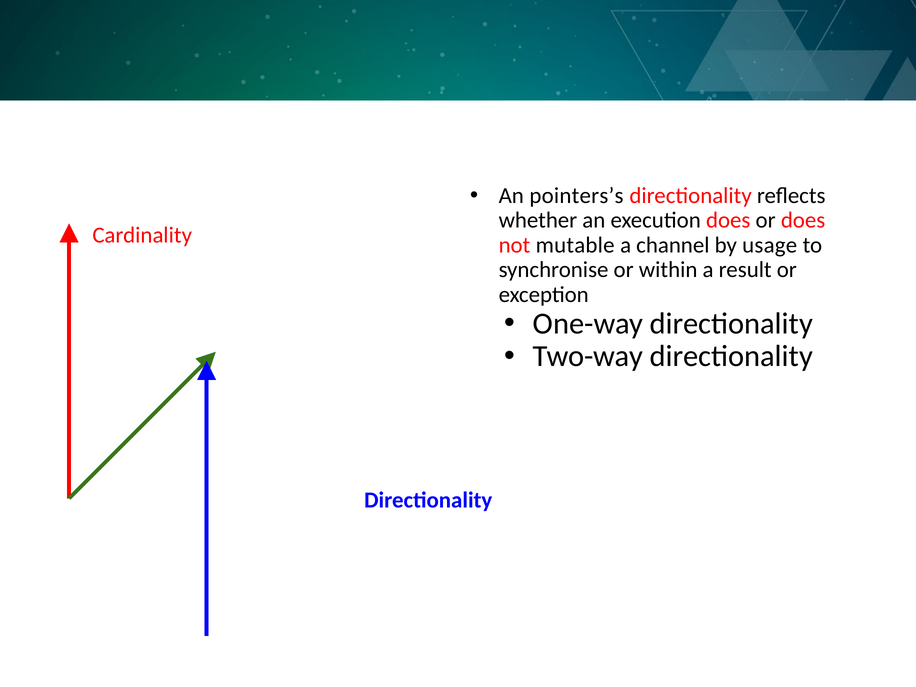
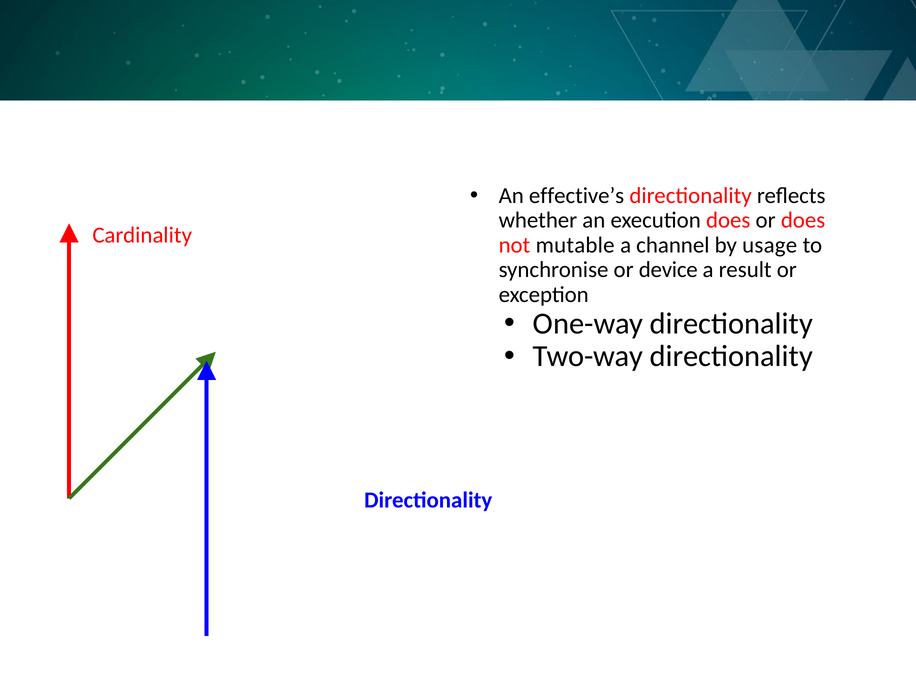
pointers’s: pointers’s -> effective’s
within: within -> device
